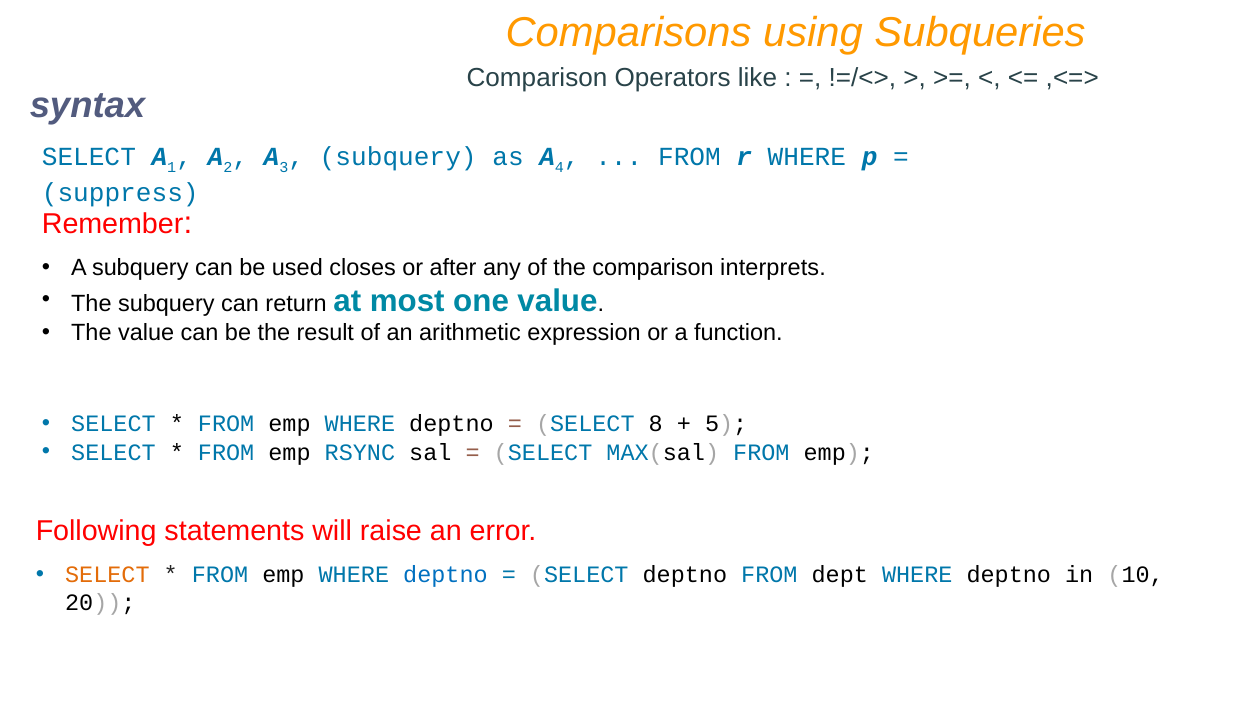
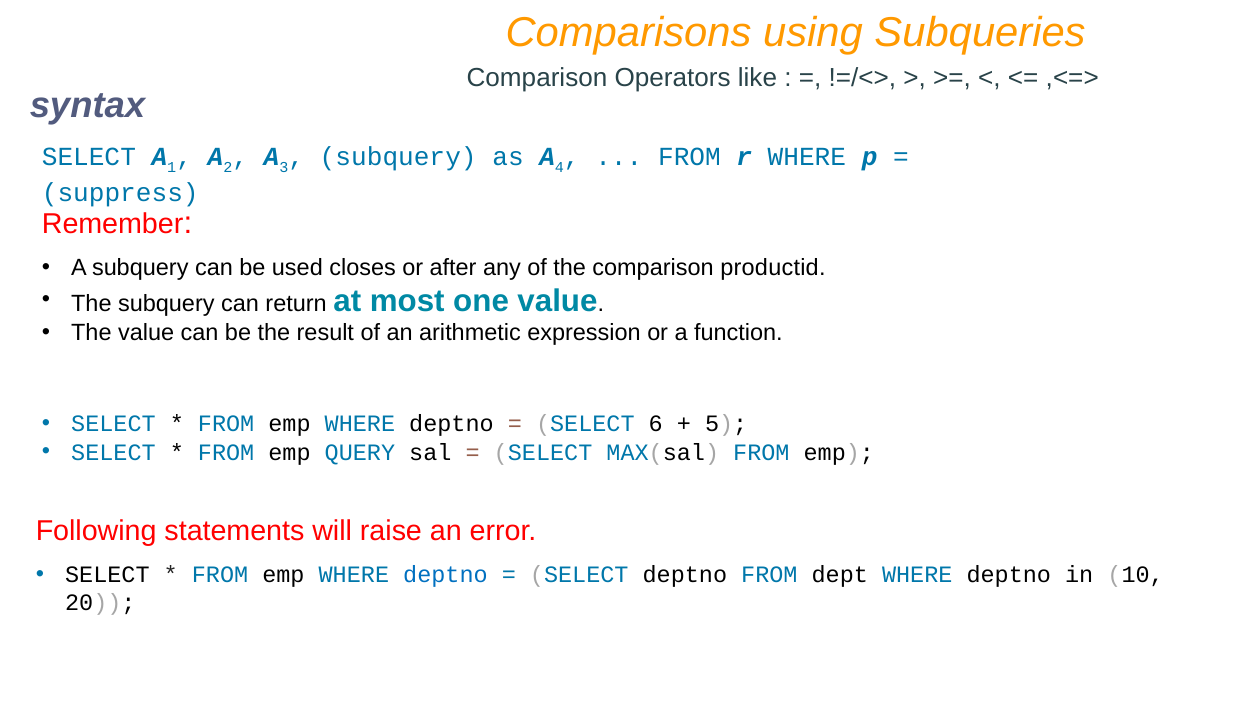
interprets: interprets -> productid
8: 8 -> 6
RSYNC: RSYNC -> QUERY
SELECT at (107, 575) colour: orange -> black
